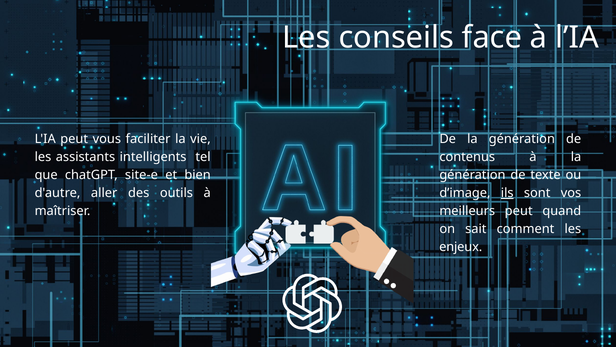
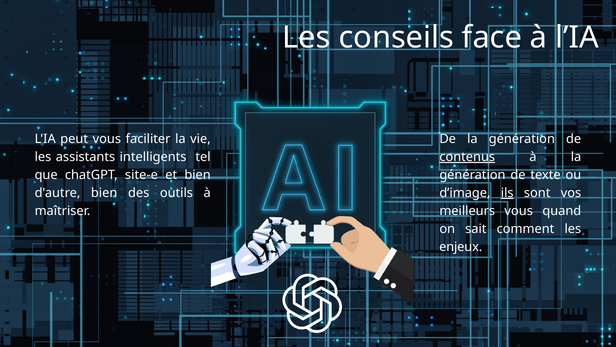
contenus underline: none -> present
d'autre aller: aller -> bien
meilleurs peut: peut -> vous
